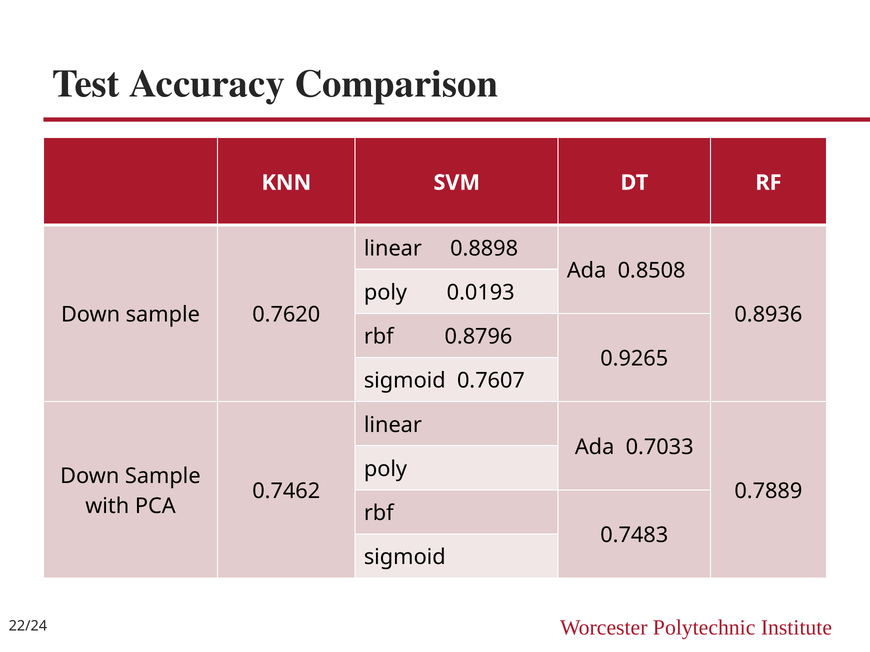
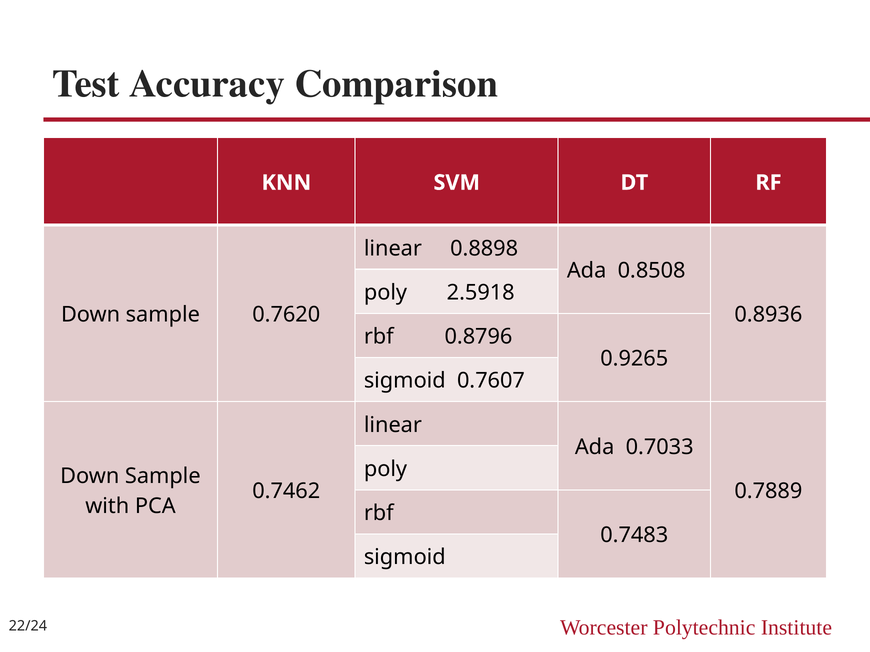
0.0193: 0.0193 -> 2.5918
